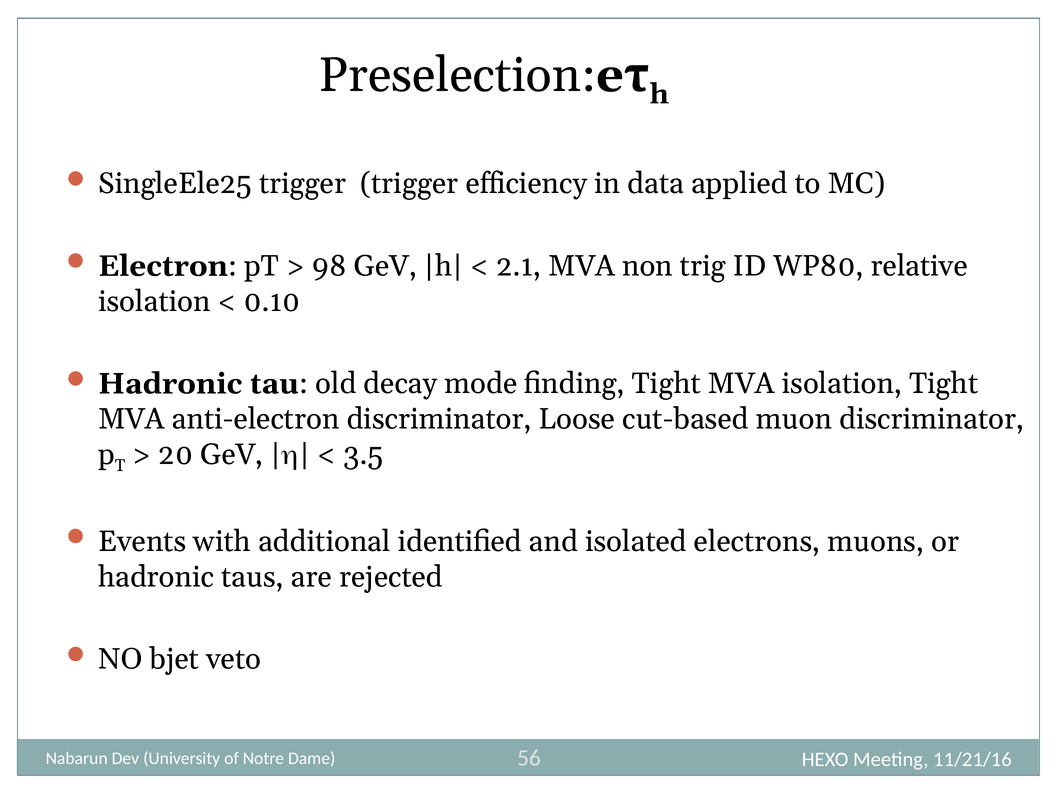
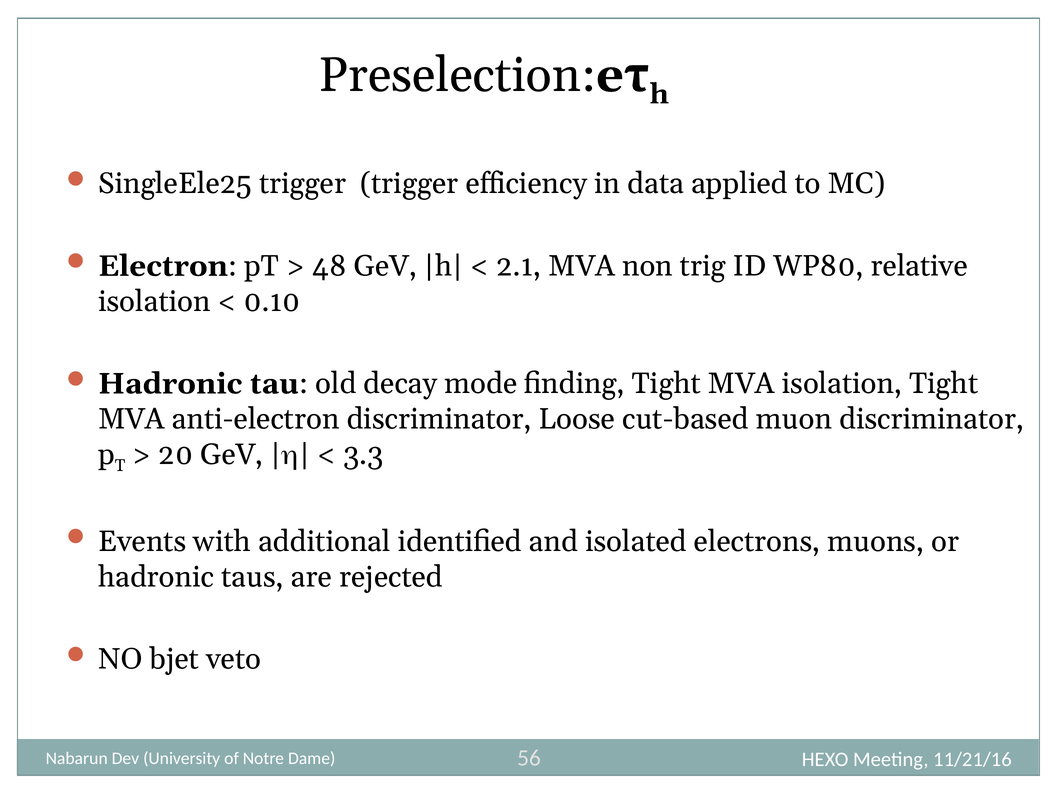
98: 98 -> 48
3.5: 3.5 -> 3.3
